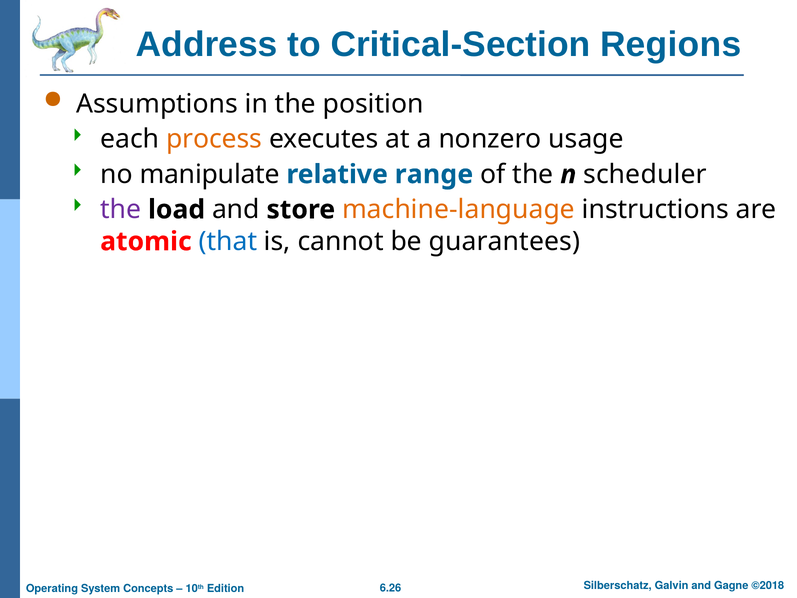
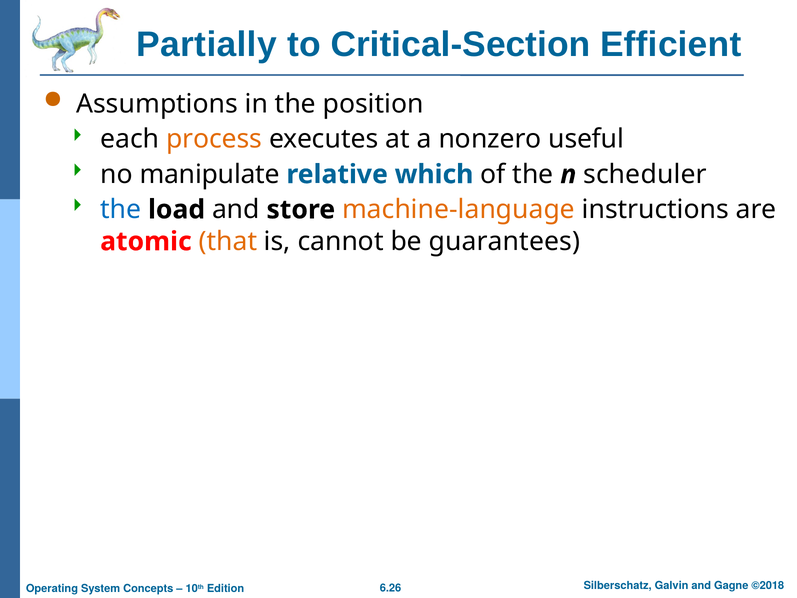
Address: Address -> Partially
Regions: Regions -> Efficient
usage: usage -> useful
range: range -> which
the at (121, 210) colour: purple -> blue
that colour: blue -> orange
